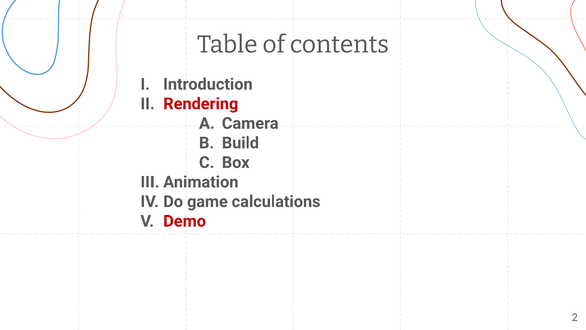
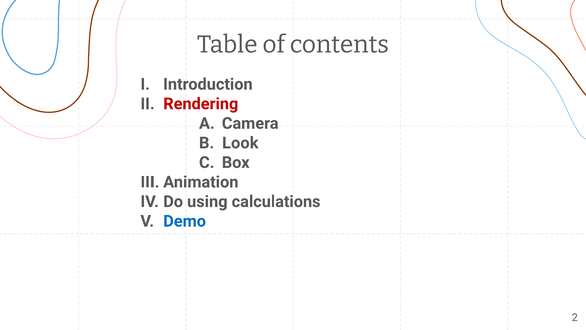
Build: Build -> Look
game: game -> using
Demo colour: red -> blue
